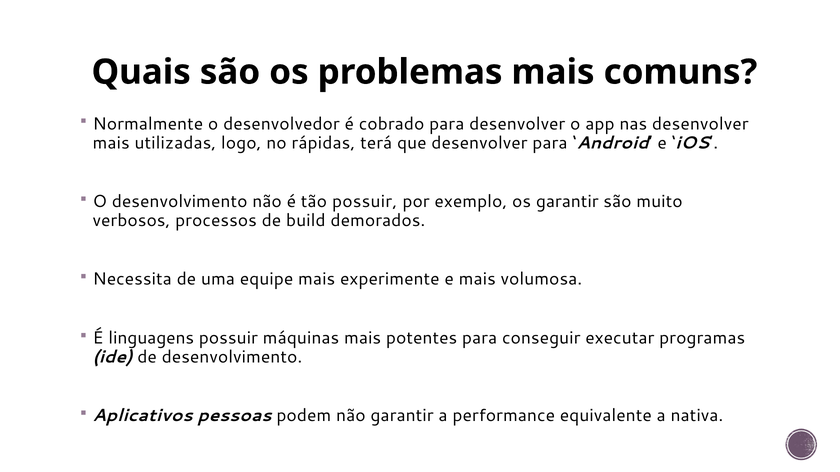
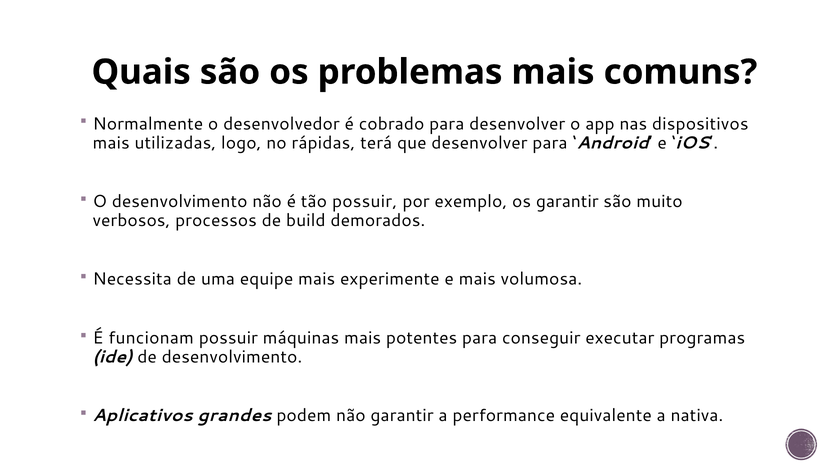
nas desenvolver: desenvolver -> dispositivos
linguagens: linguagens -> funcionam
pessoas: pessoas -> grandes
